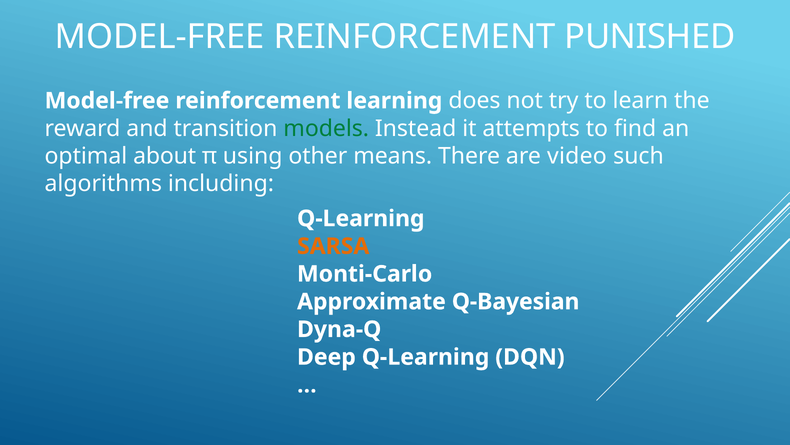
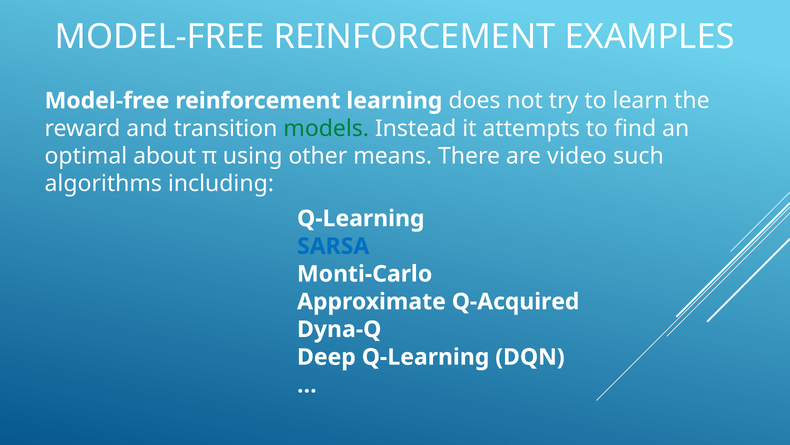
PUNISHED: PUNISHED -> EXAMPLES
SARSA colour: orange -> blue
Q-Bayesian: Q-Bayesian -> Q-Acquired
